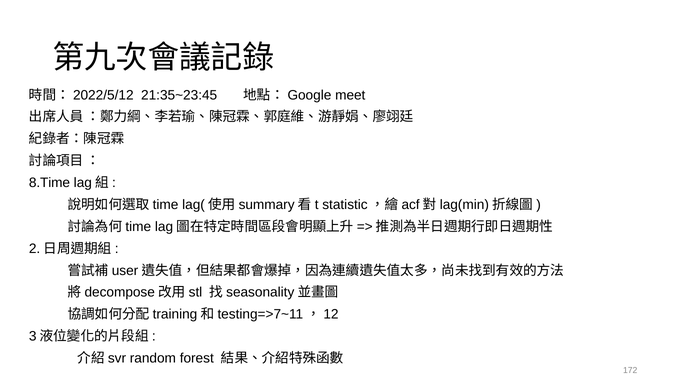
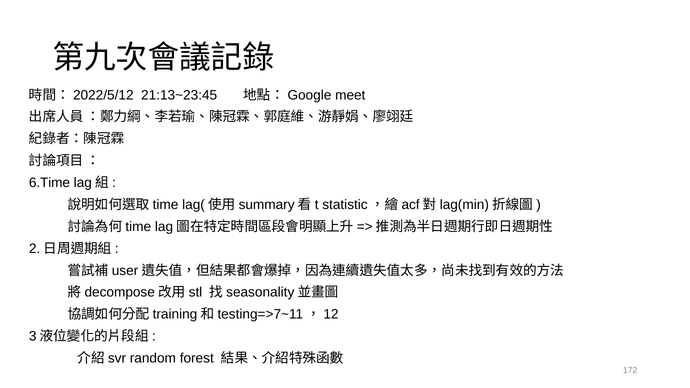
21:35~23:45: 21:35~23:45 -> 21:13~23:45
8.Time: 8.Time -> 6.Time
